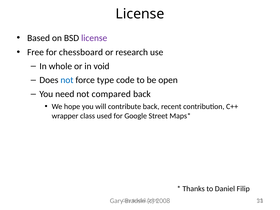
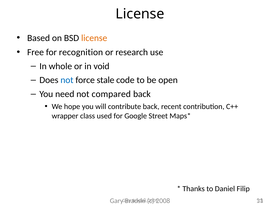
license at (94, 38) colour: purple -> orange
chessboard: chessboard -> recognition
type: type -> stale
